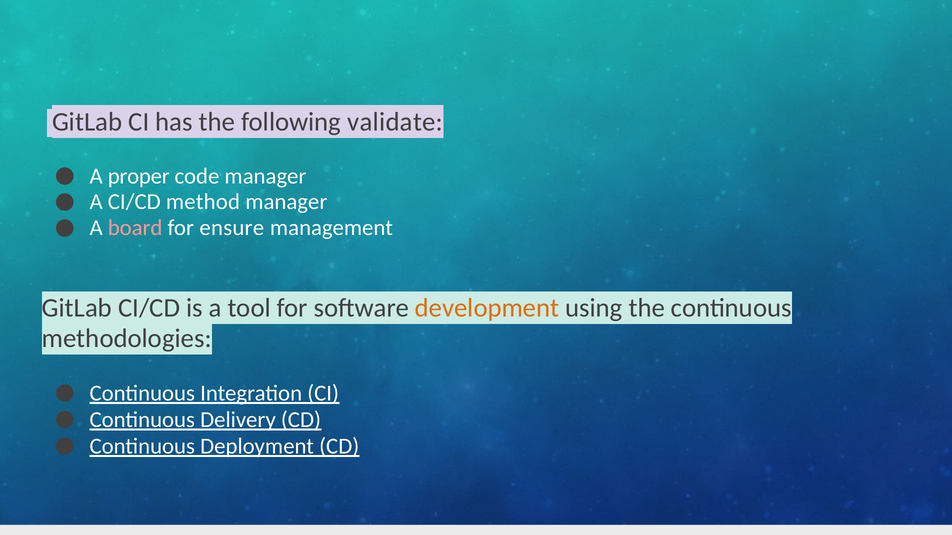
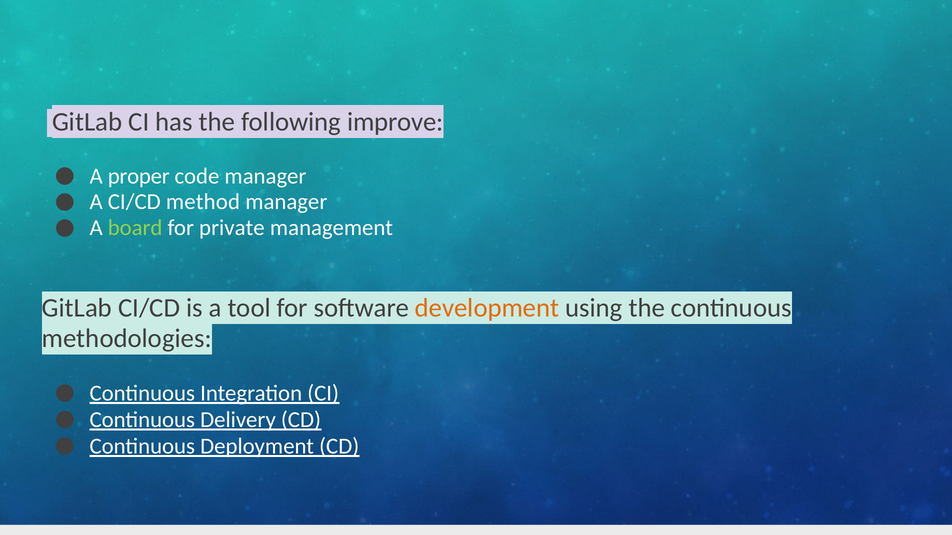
validate: validate -> improve
board colour: pink -> light green
ensure: ensure -> private
